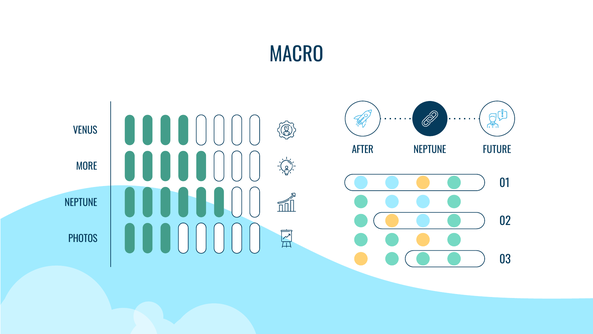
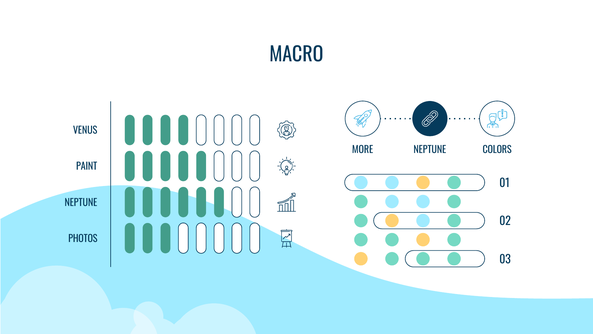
AFTER: AFTER -> MORE
FUTURE: FUTURE -> COLORS
MORE: MORE -> PAINT
